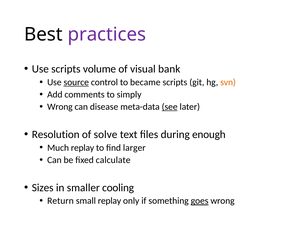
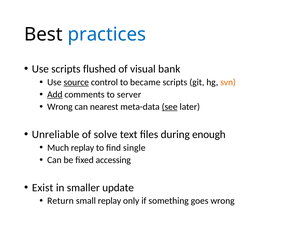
practices colour: purple -> blue
volume: volume -> flushed
Add underline: none -> present
simply: simply -> server
disease: disease -> nearest
Resolution: Resolution -> Unreliable
larger: larger -> single
calculate: calculate -> accessing
Sizes: Sizes -> Exist
cooling: cooling -> update
goes underline: present -> none
